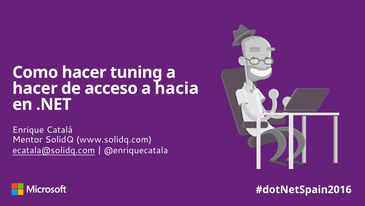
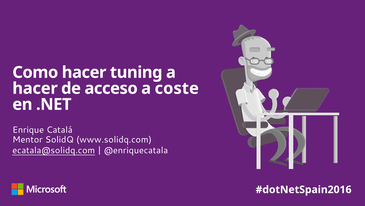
hacia: hacia -> coste
